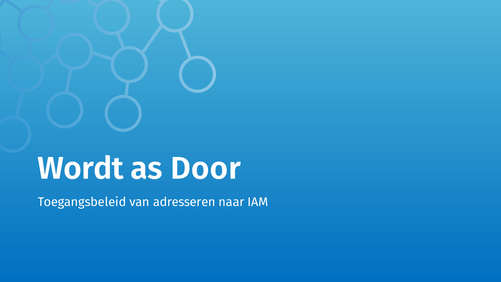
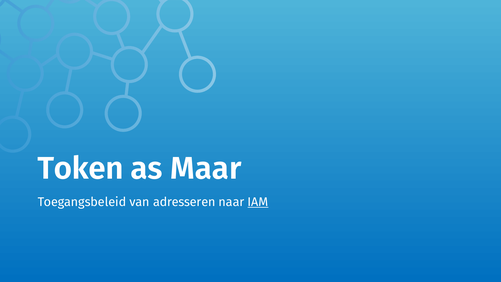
Wordt: Wordt -> Token
Door: Door -> Maar
IAM underline: none -> present
